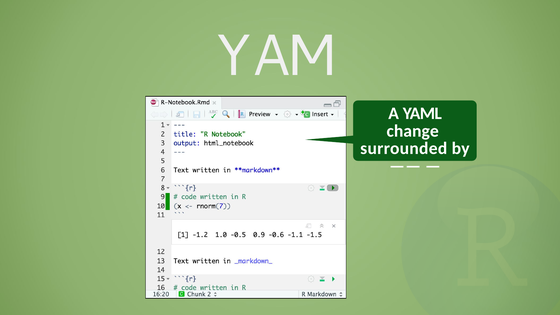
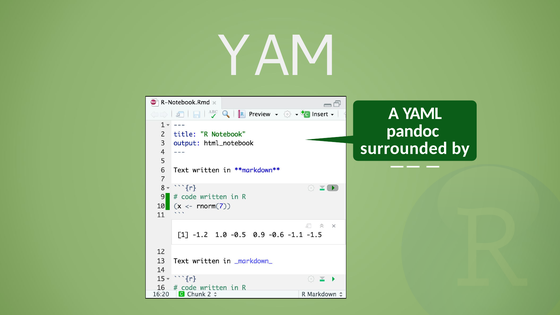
change: change -> pandoc
